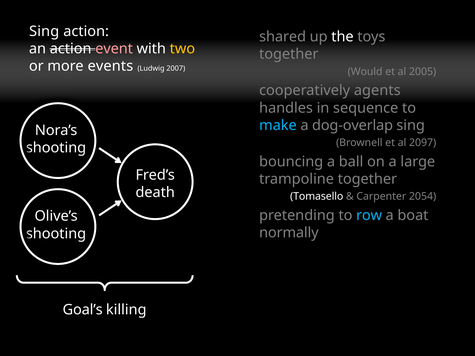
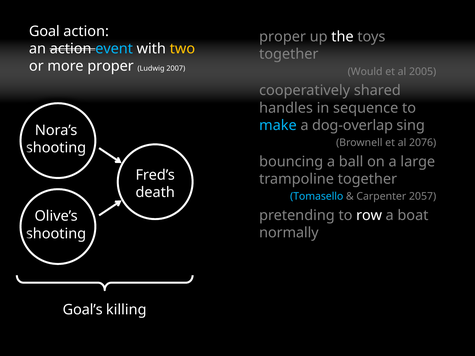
Sing at (44, 31): Sing -> Goal
shared at (283, 37): shared -> proper
event colour: pink -> light blue
more events: events -> proper
agents: agents -> shared
2097: 2097 -> 2076
Tomasello colour: white -> light blue
2054: 2054 -> 2057
row colour: light blue -> white
